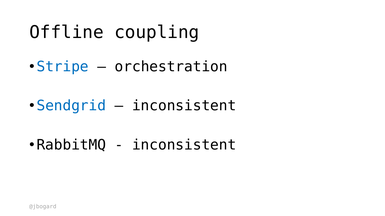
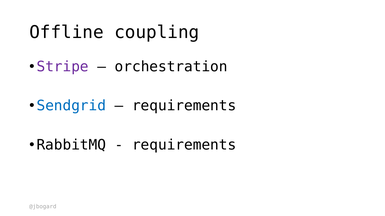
Stripe colour: blue -> purple
inconsistent at (184, 106): inconsistent -> requirements
inconsistent at (184, 145): inconsistent -> requirements
